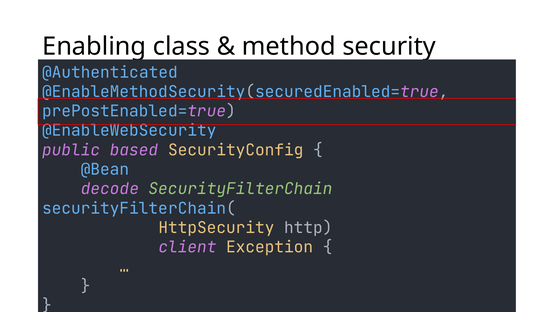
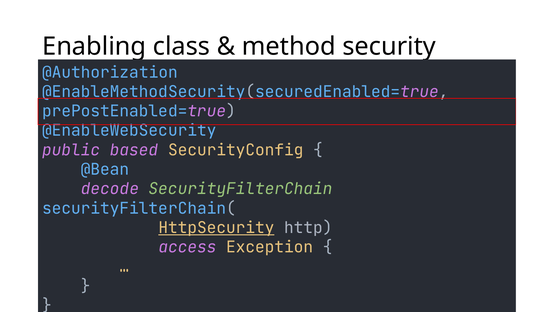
@Authenticated: @Authenticated -> @Authorization
HttpSecurity underline: none -> present
client: client -> access
